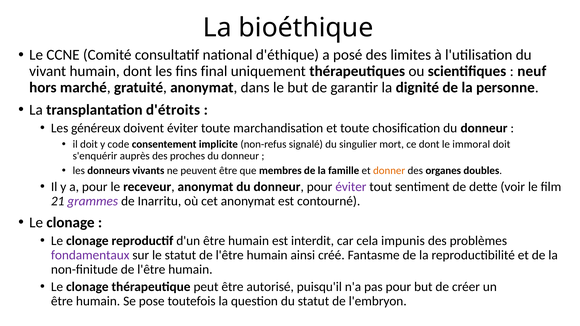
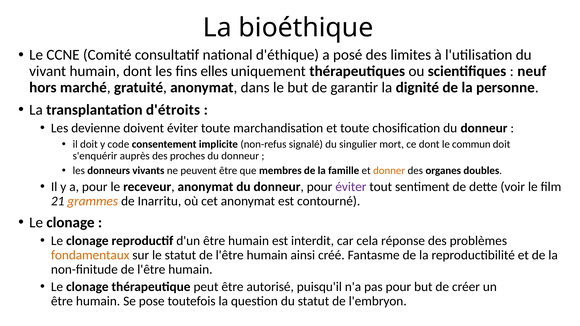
final: final -> elles
généreux: généreux -> devienne
immoral: immoral -> commun
grammes colour: purple -> orange
impunis: impunis -> réponse
fondamentaux colour: purple -> orange
